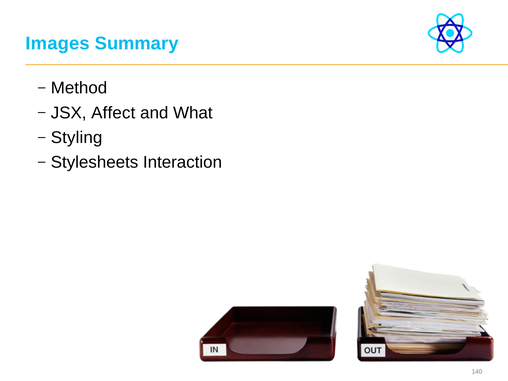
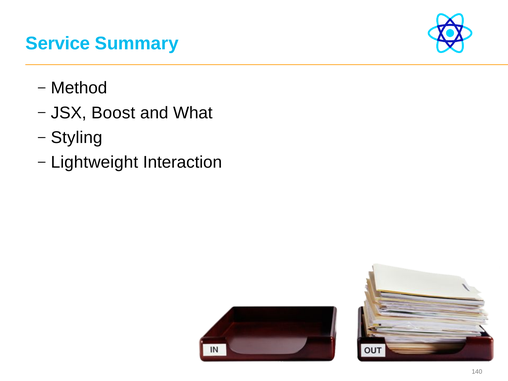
Images: Images -> Service
Affect: Affect -> Boost
Stylesheets: Stylesheets -> Lightweight
